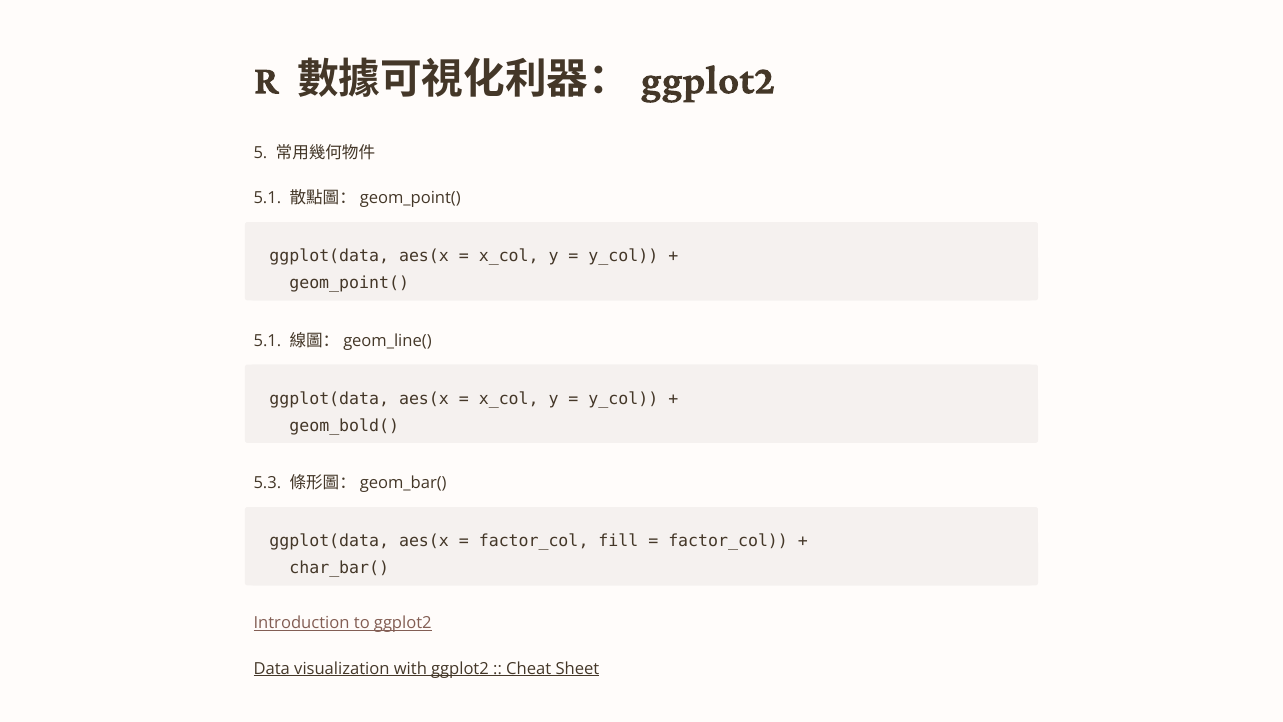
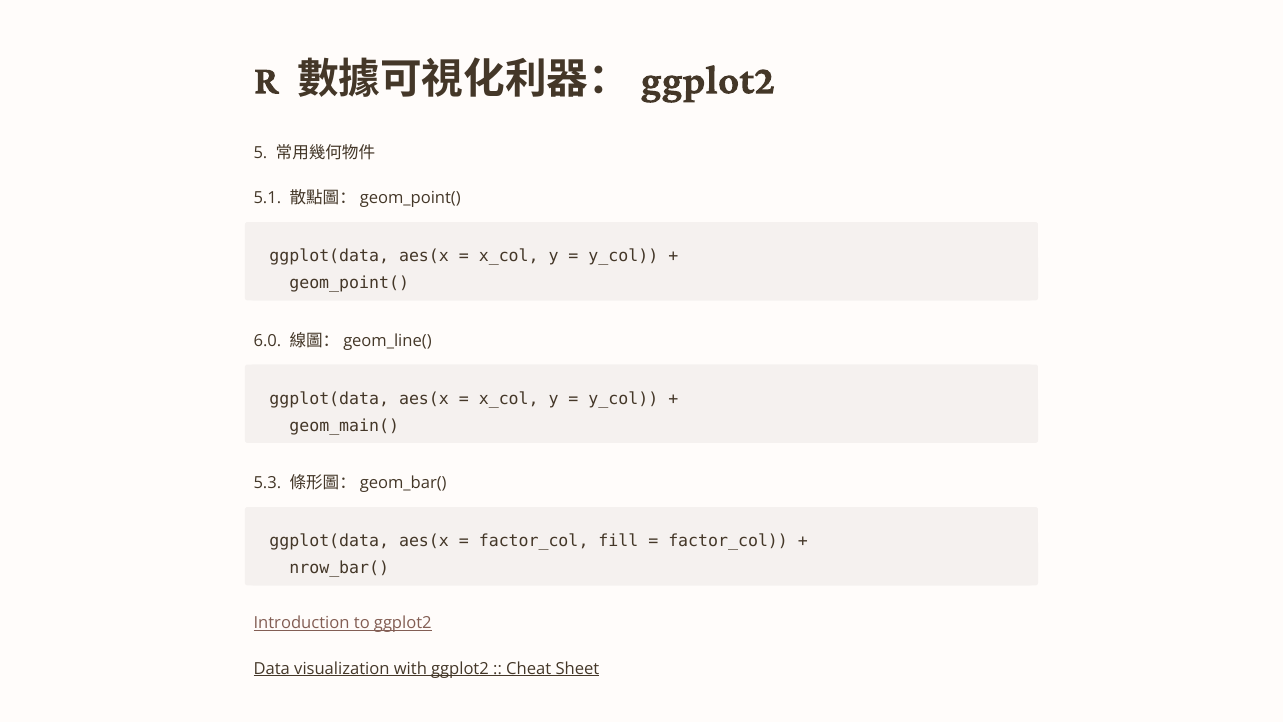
5.1 at (267, 341): 5.1 -> 6.0
geom_bold(: geom_bold( -> geom_main(
char_bar(: char_bar( -> nrow_bar(
